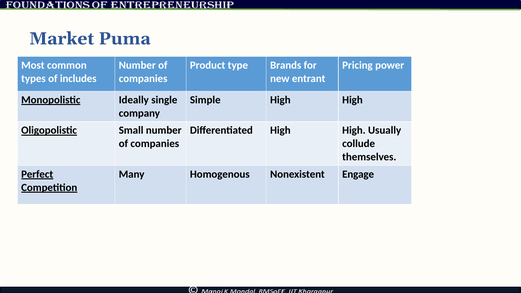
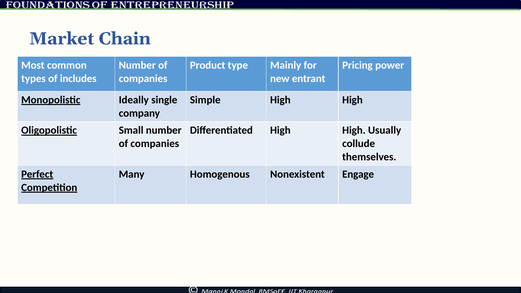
Puma: Puma -> Chain
Brands: Brands -> Mainly
